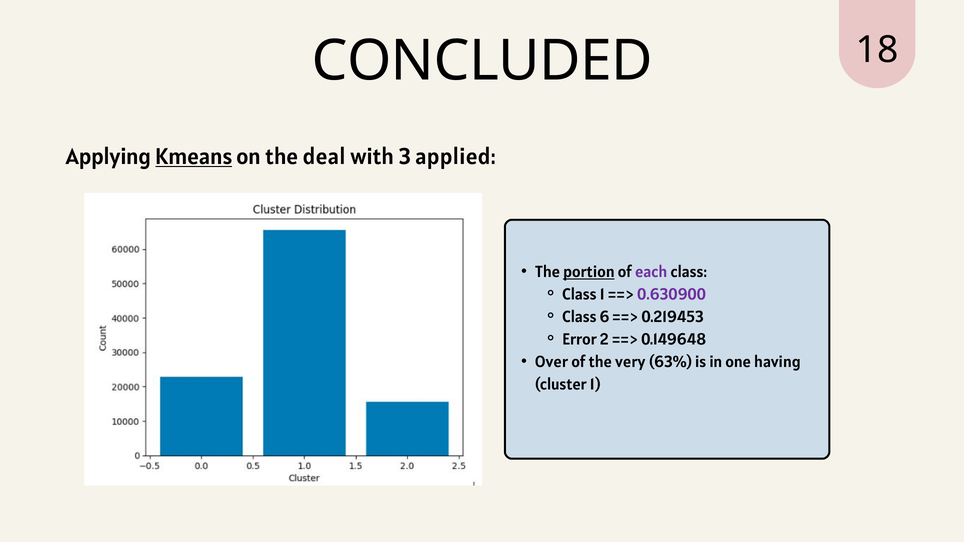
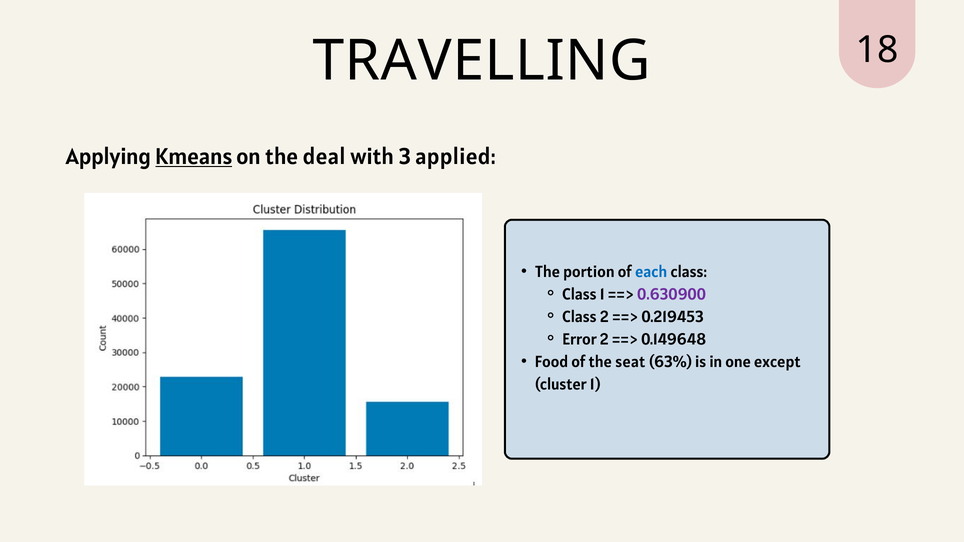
CONCLUDED: CONCLUDED -> TRAVELLING
portion underline: present -> none
each colour: purple -> blue
Class 6: 6 -> 2
Over: Over -> Food
very: very -> seat
having: having -> except
